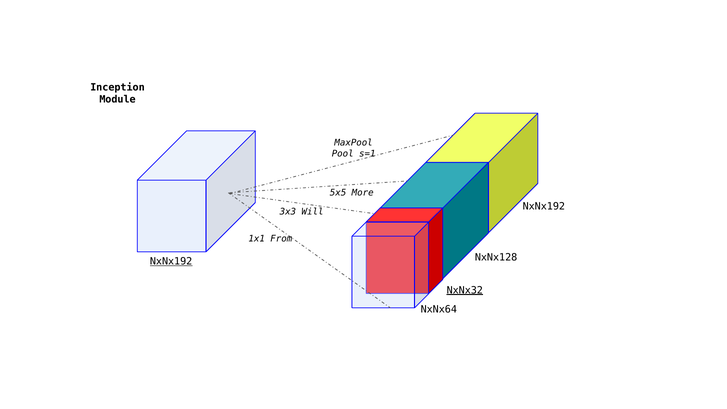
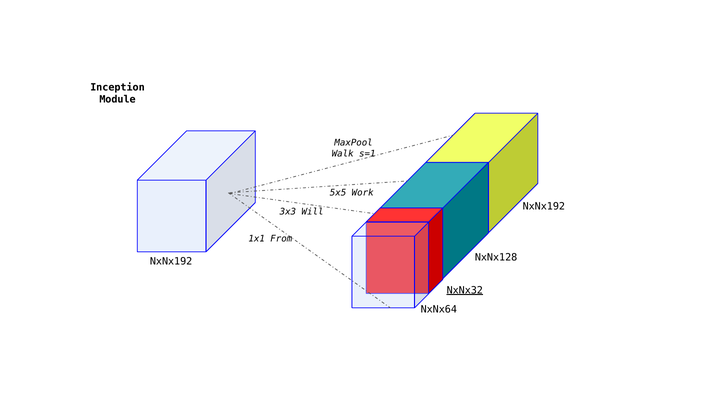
Pool: Pool -> Walk
More: More -> Work
NxNx192 at (171, 262) underline: present -> none
